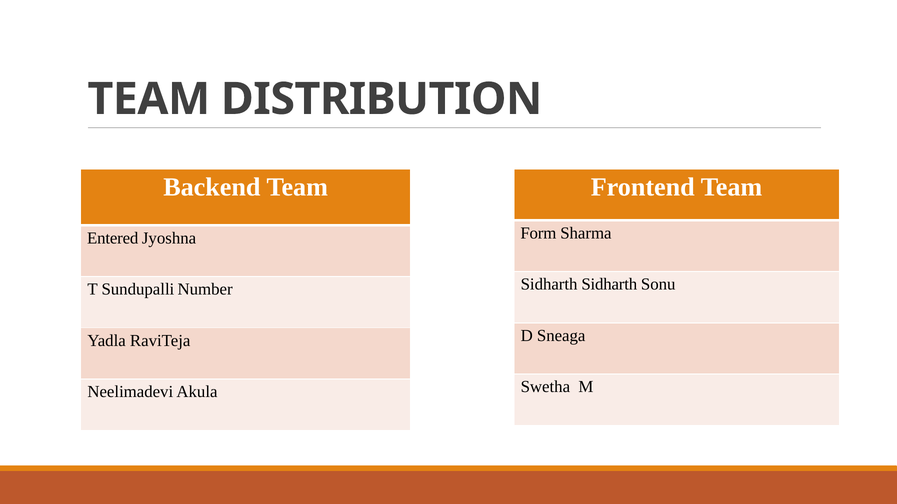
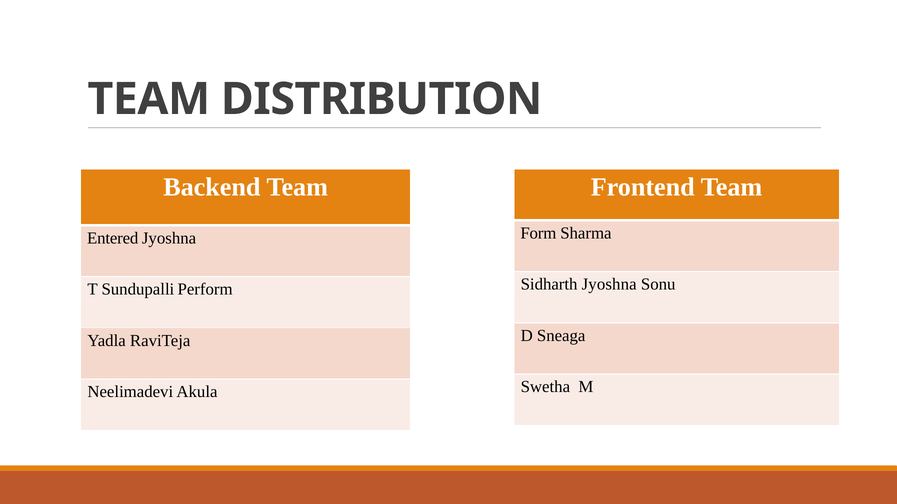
Sidharth Sidharth: Sidharth -> Jyoshna
Number: Number -> Perform
